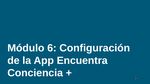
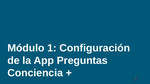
6: 6 -> 1
Encuentra: Encuentra -> Preguntas
